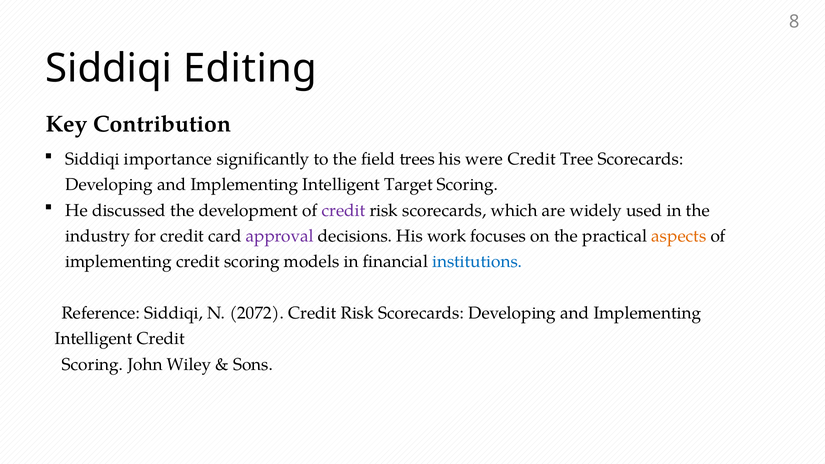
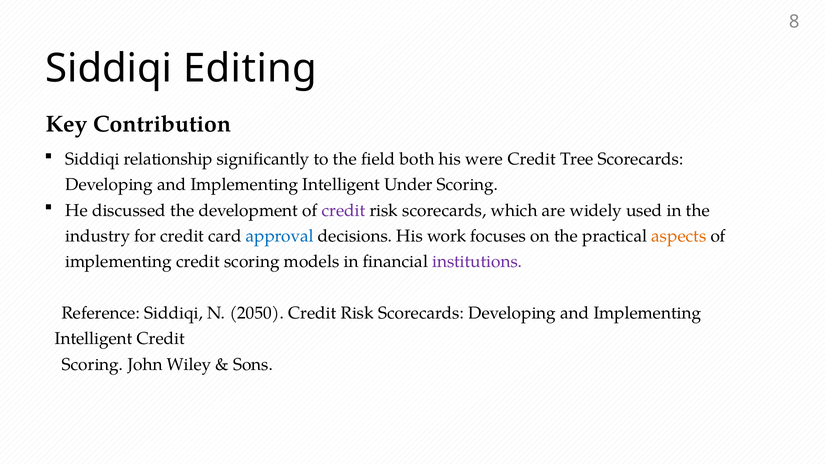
importance: importance -> relationship
trees: trees -> both
Target: Target -> Under
approval colour: purple -> blue
institutions colour: blue -> purple
2072: 2072 -> 2050
